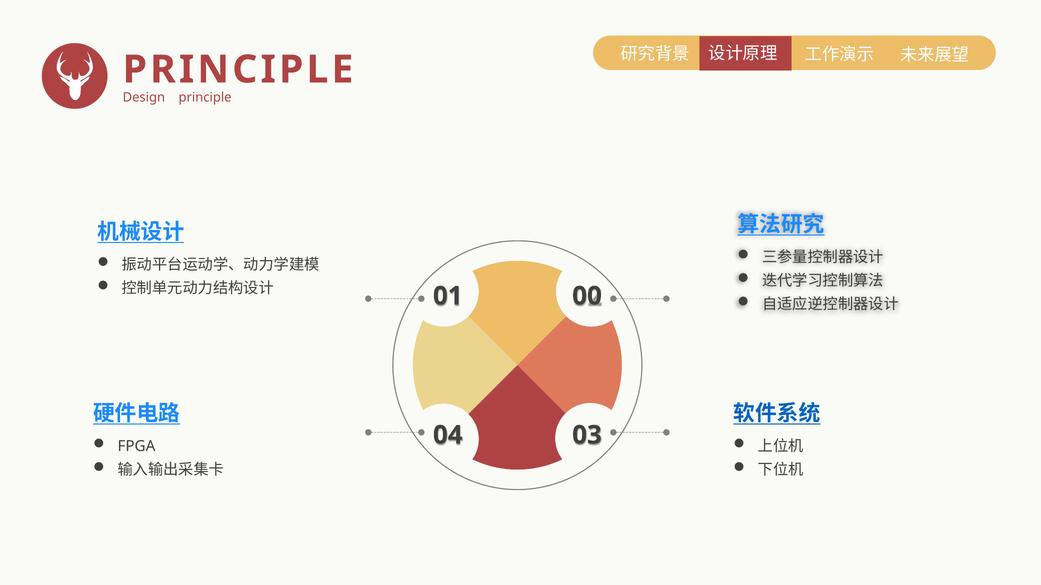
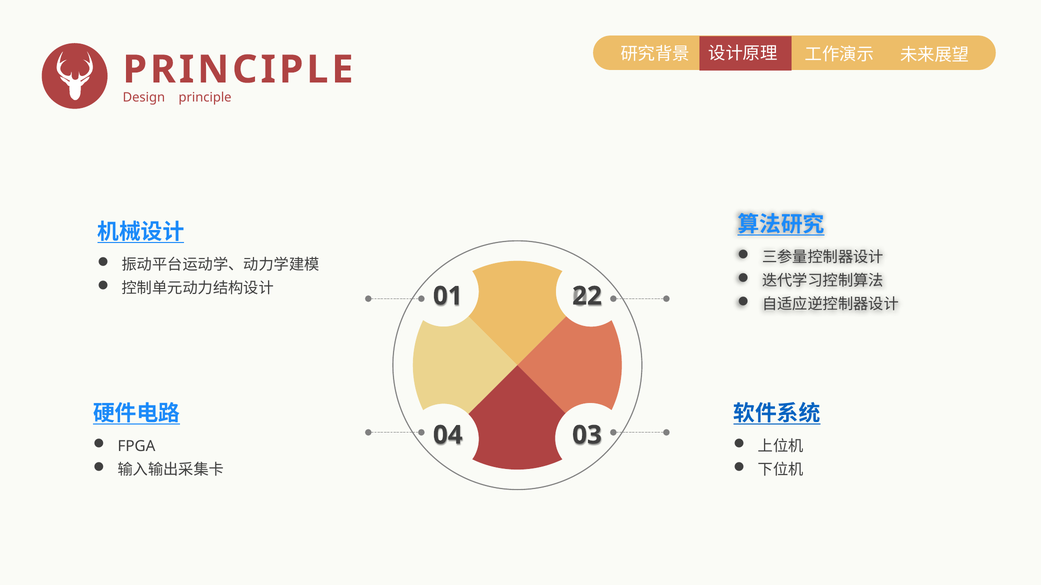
00: 00 -> 22
